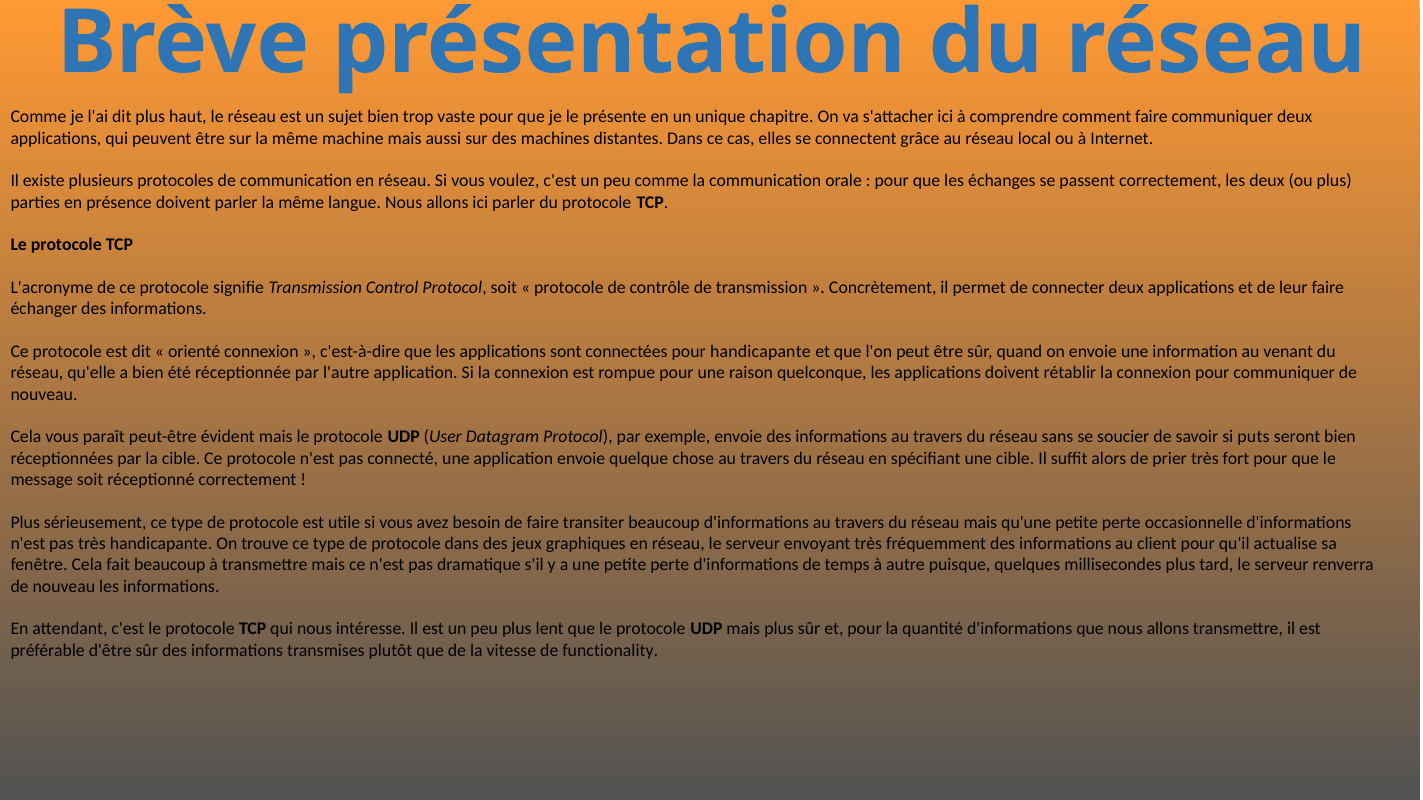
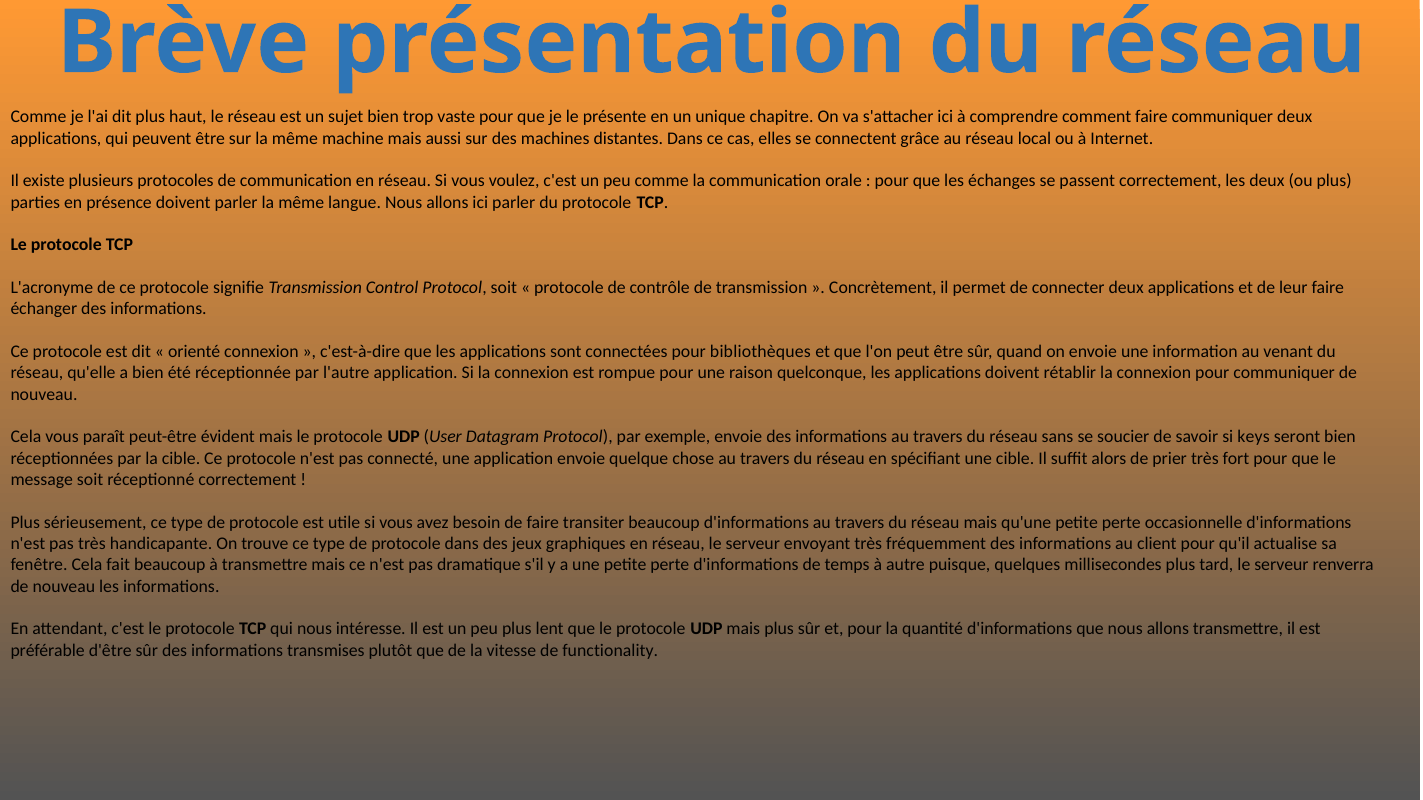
pour handicapante: handicapante -> bibliothèques
puts: puts -> keys
